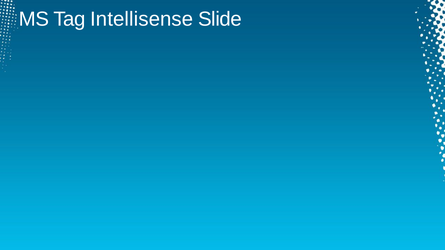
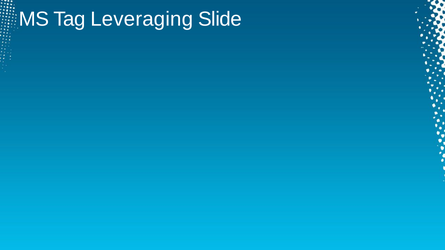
Intellisense: Intellisense -> Leveraging
